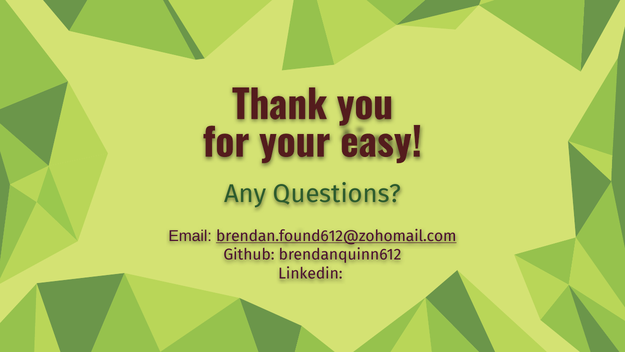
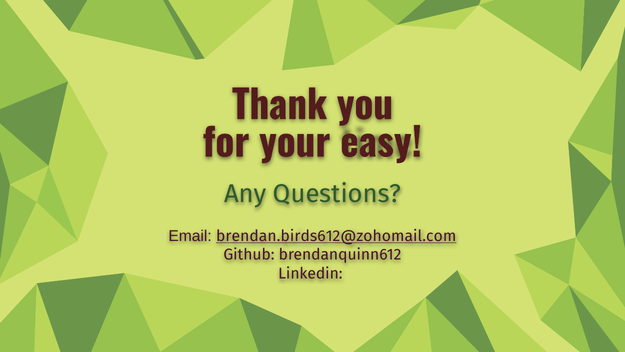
brendan.found612@zohomail.com: brendan.found612@zohomail.com -> brendan.birds612@zohomail.com
